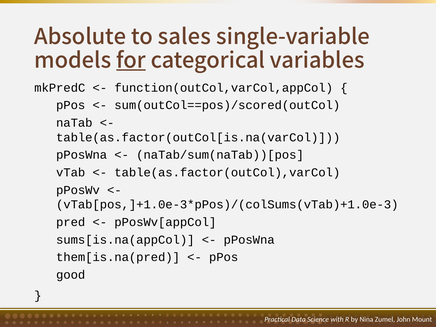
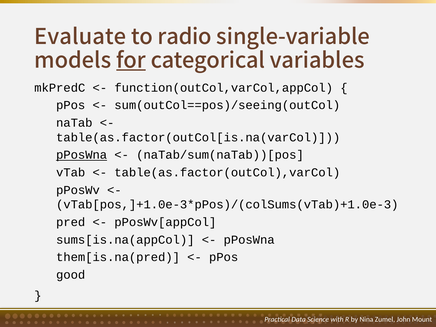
Absolute: Absolute -> Evaluate
sales: sales -> radio
sum(outCol==pos)/scored(outCol: sum(outCol==pos)/scored(outCol -> sum(outCol==pos)/seeing(outCol
pPosWna at (82, 155) underline: none -> present
